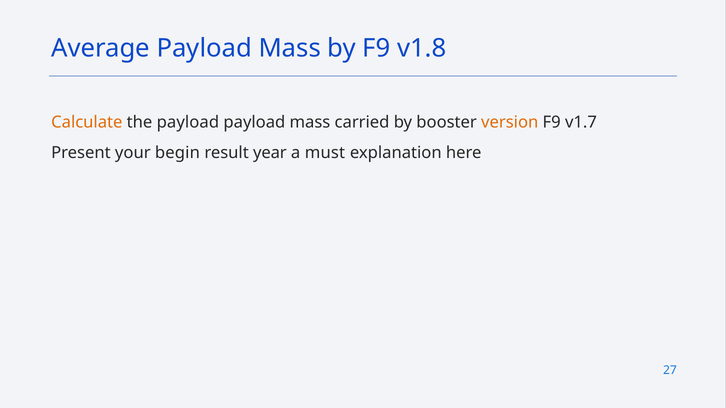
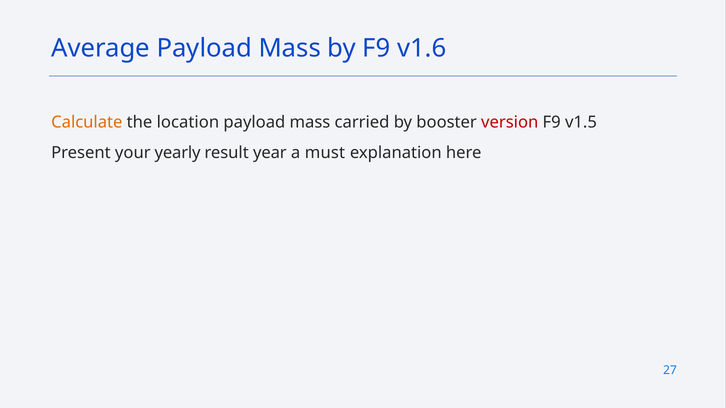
v1.8: v1.8 -> v1.6
the payload: payload -> location
version colour: orange -> red
v1.7: v1.7 -> v1.5
begin: begin -> yearly
